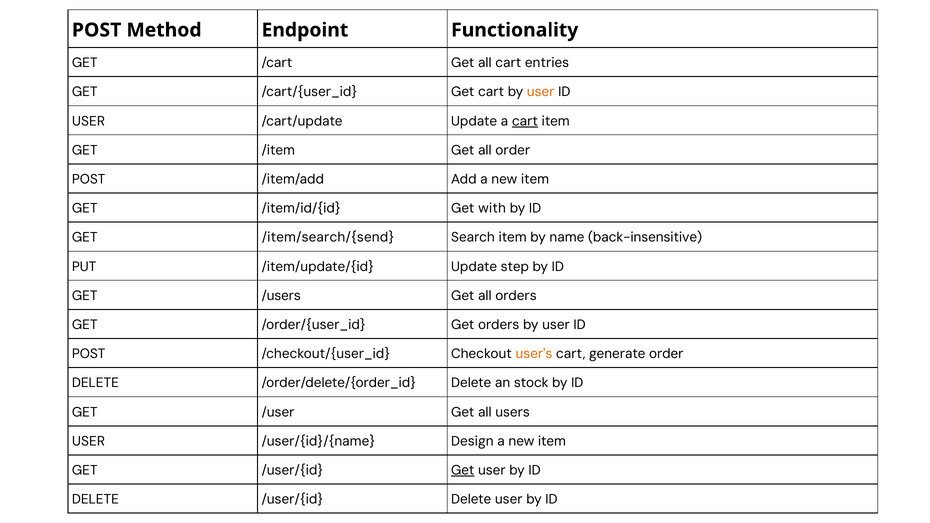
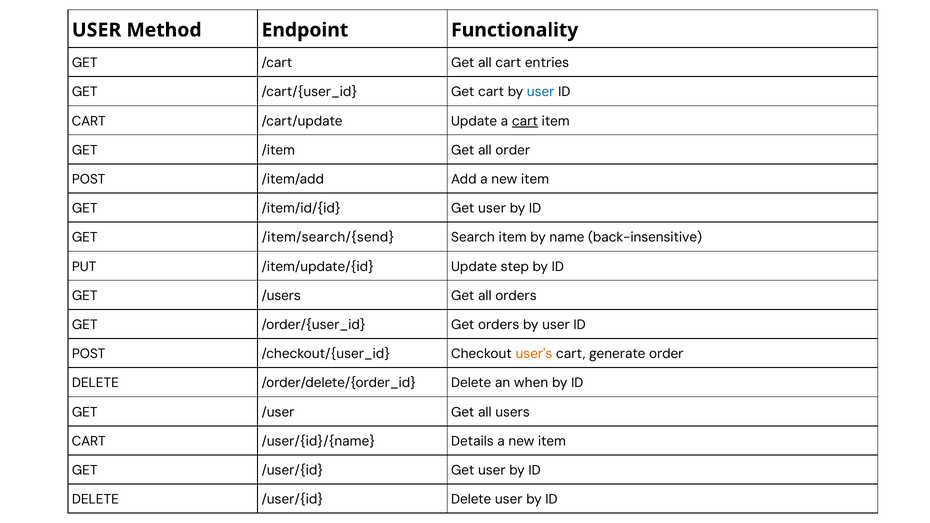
POST at (97, 30): POST -> USER
user at (541, 92) colour: orange -> blue
USER at (89, 121): USER -> CART
/item/id/{id Get with: with -> user
stock: stock -> when
USER at (89, 441): USER -> CART
Design: Design -> Details
Get at (463, 470) underline: present -> none
